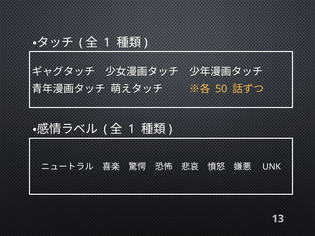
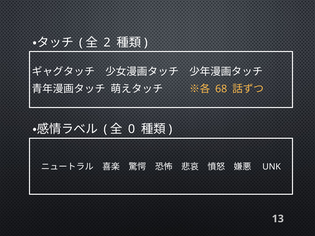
1 at (107, 43): 1 -> 2
50: 50 -> 68
1 at (132, 129): 1 -> 0
